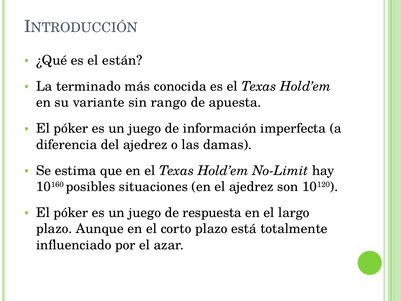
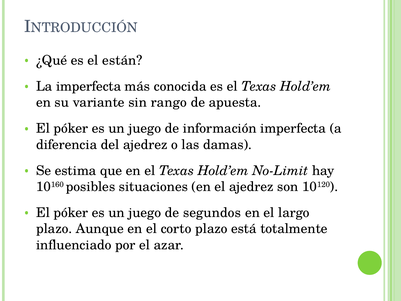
La terminado: terminado -> imperfecta
respuesta: respuesta -> segundos
